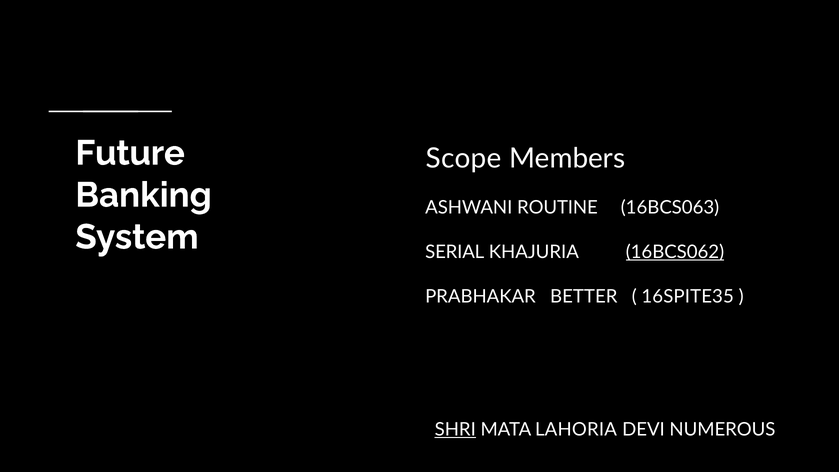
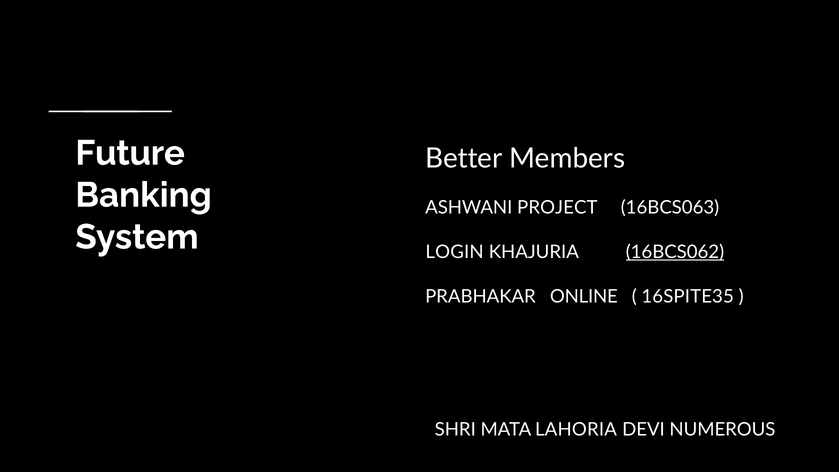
Scope: Scope -> Better
ROUTINE: ROUTINE -> PROJECT
SERIAL: SERIAL -> LOGIN
BETTER: BETTER -> ONLINE
SHRI underline: present -> none
